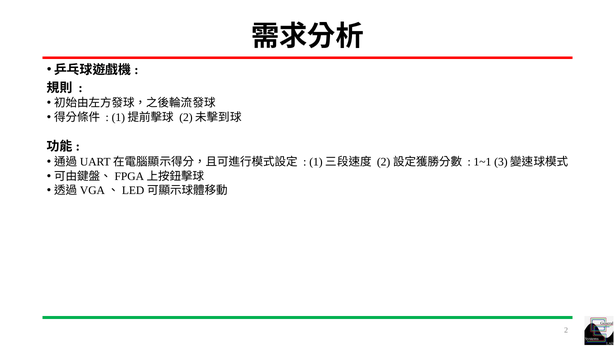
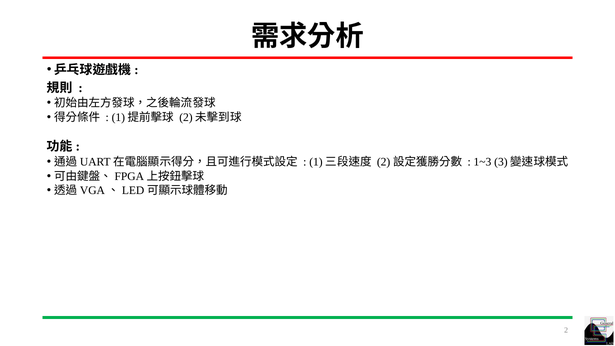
1~1: 1~1 -> 1~3
